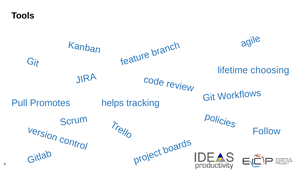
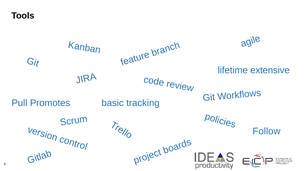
choosing: choosing -> extensive
helps: helps -> basic
